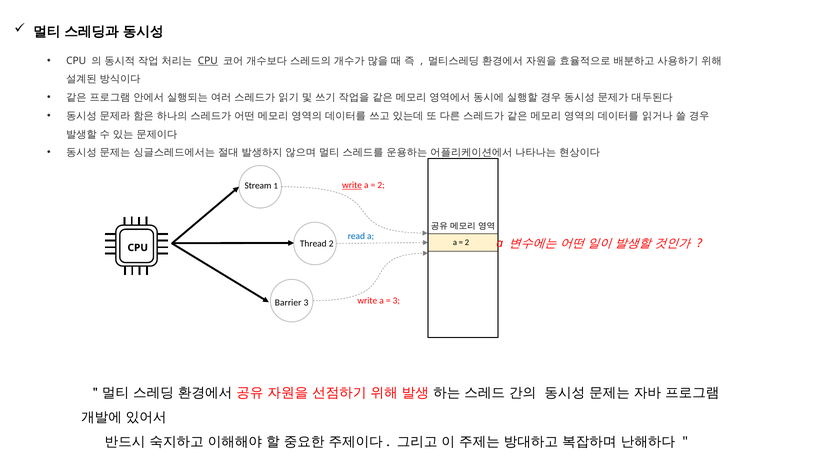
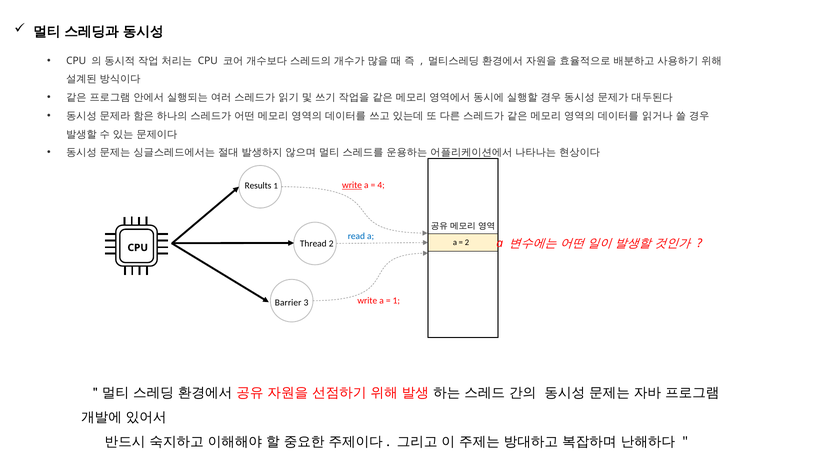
CPU at (208, 61) underline: present -> none
2 at (381, 186): 2 -> 4
Stream: Stream -> Results
3 at (396, 301): 3 -> 1
